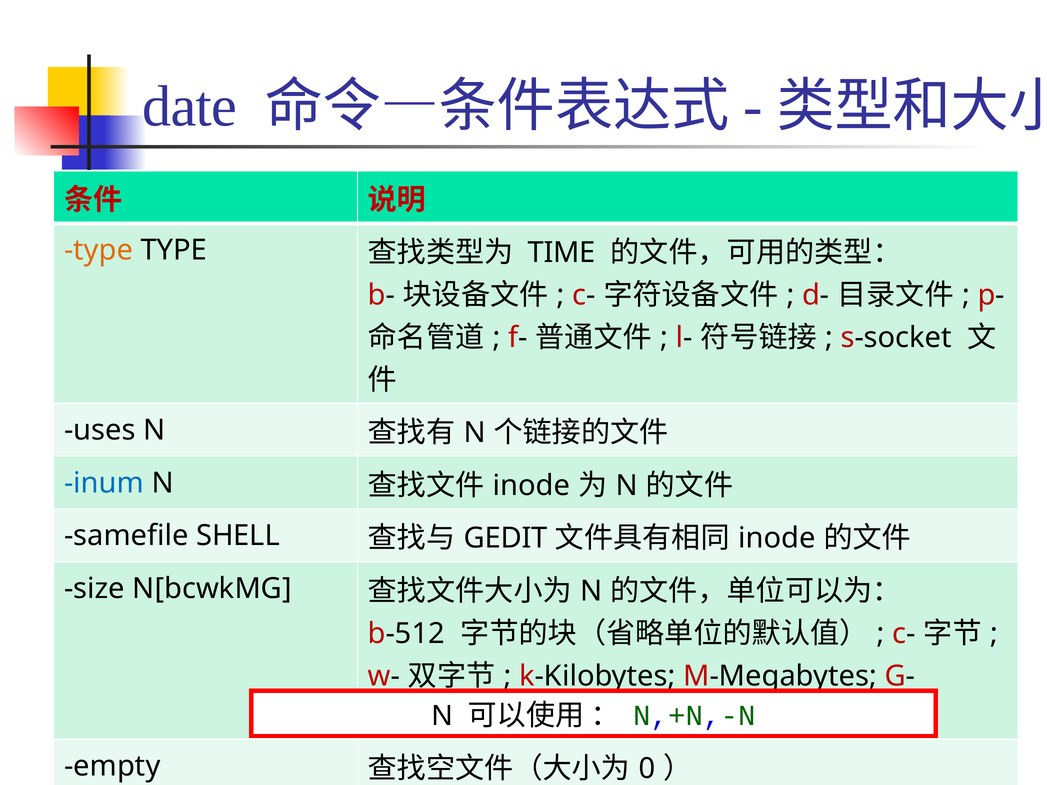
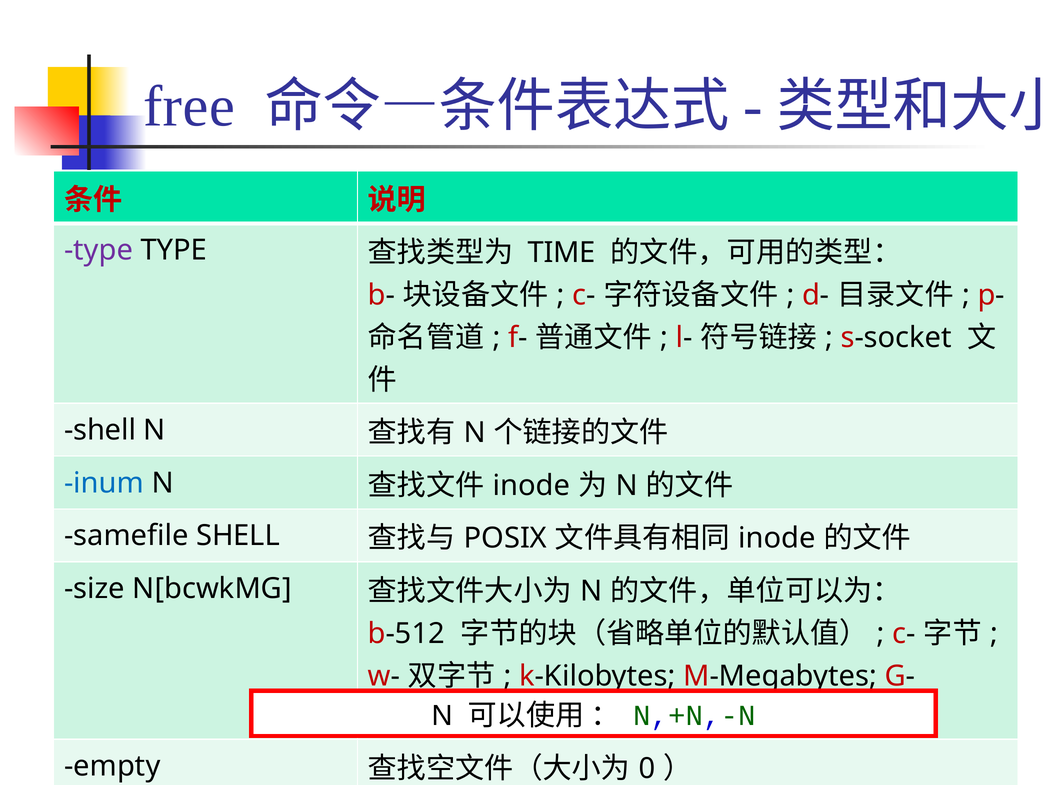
date: date -> free
type at (98, 250) colour: orange -> purple
uses at (100, 430): uses -> shell
GEDIT: GEDIT -> POSIX
